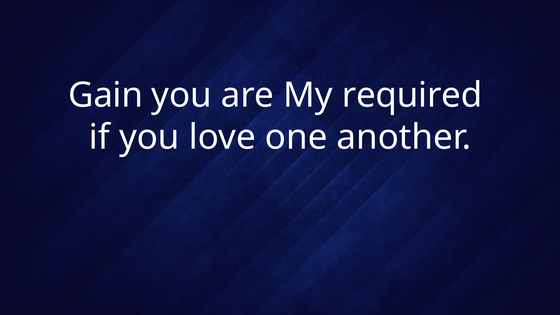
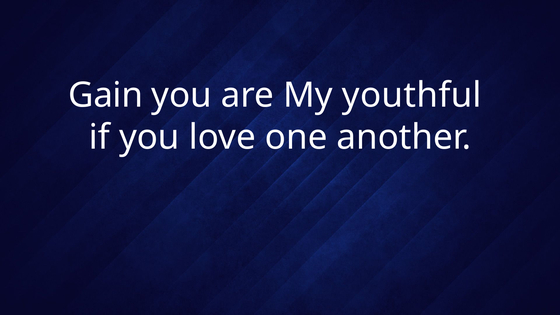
required: required -> youthful
